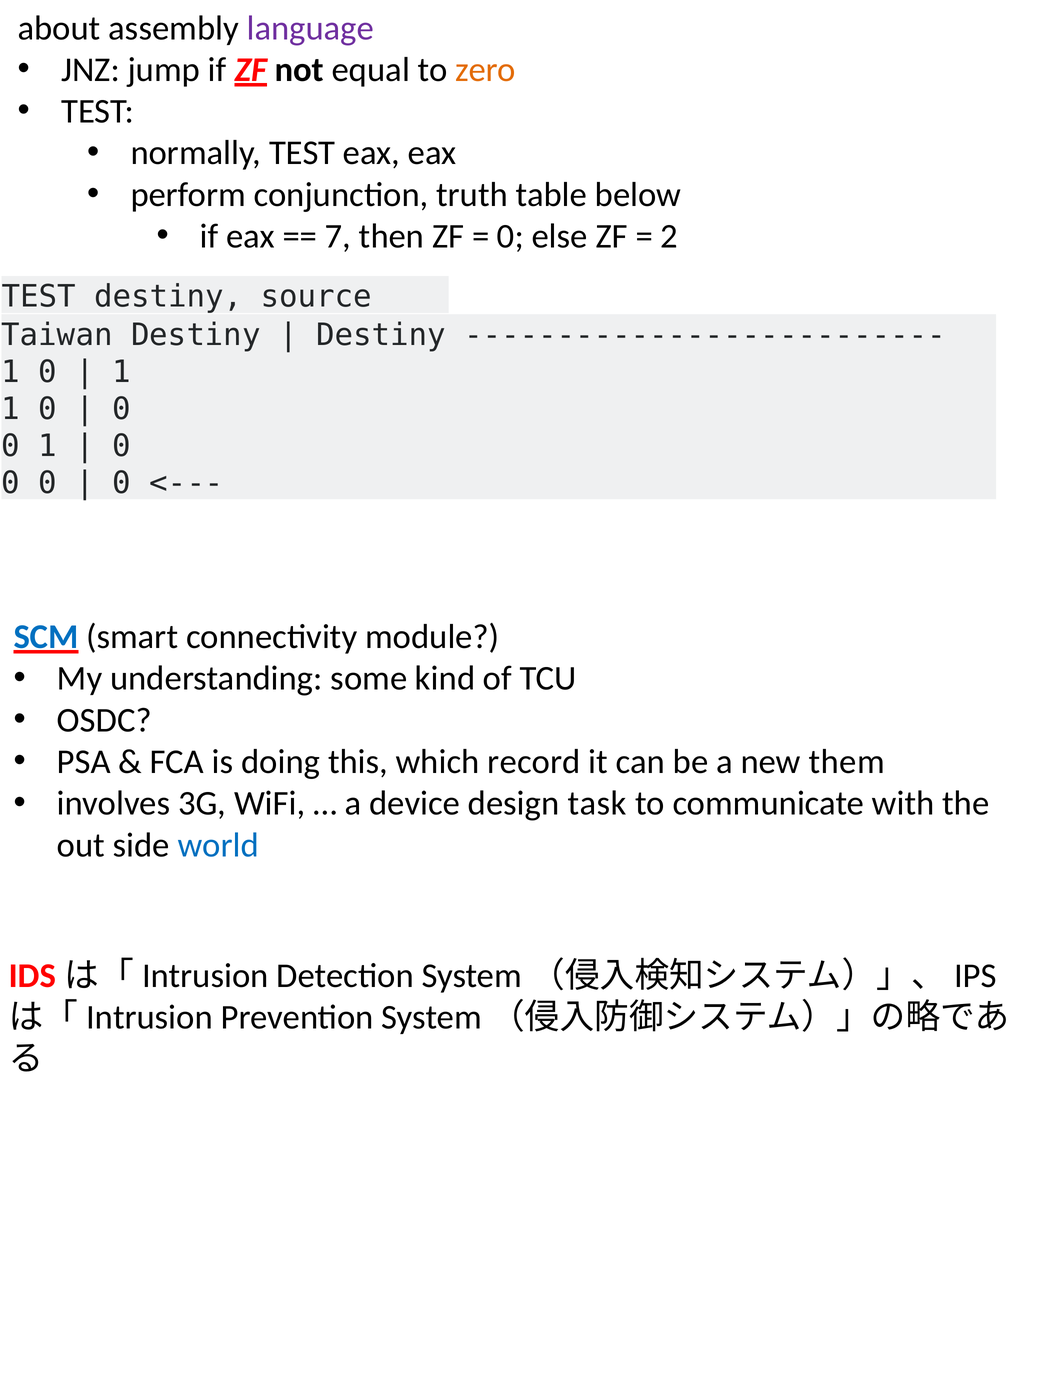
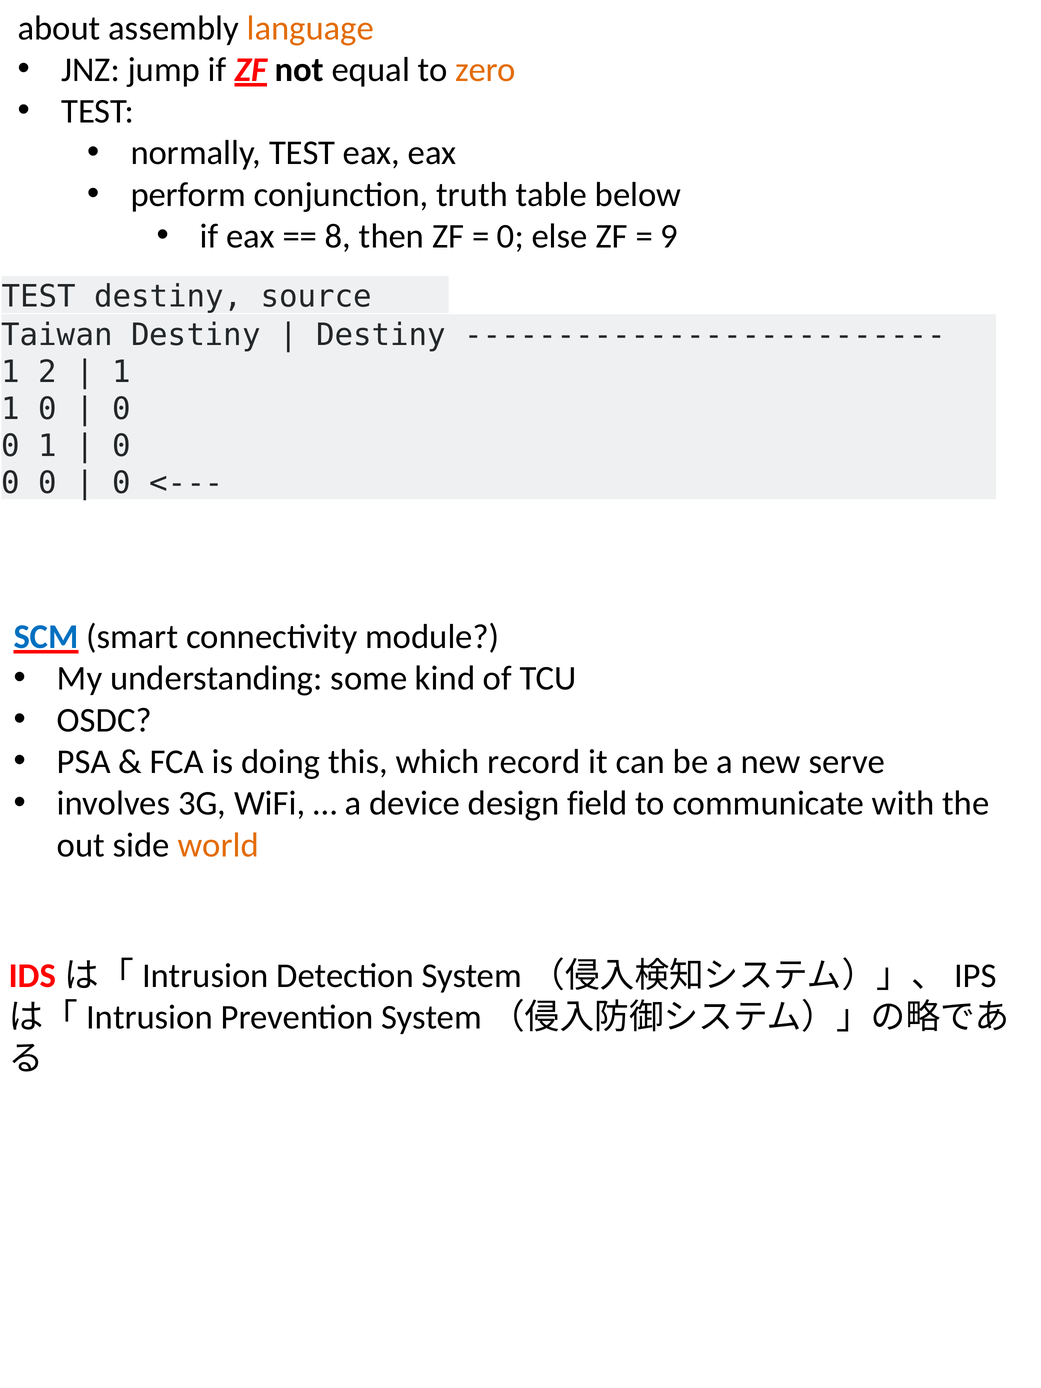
language colour: purple -> orange
7: 7 -> 8
2: 2 -> 9
0 at (48, 372): 0 -> 2
them: them -> serve
task: task -> field
world colour: blue -> orange
